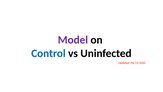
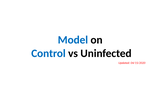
Model colour: purple -> blue
